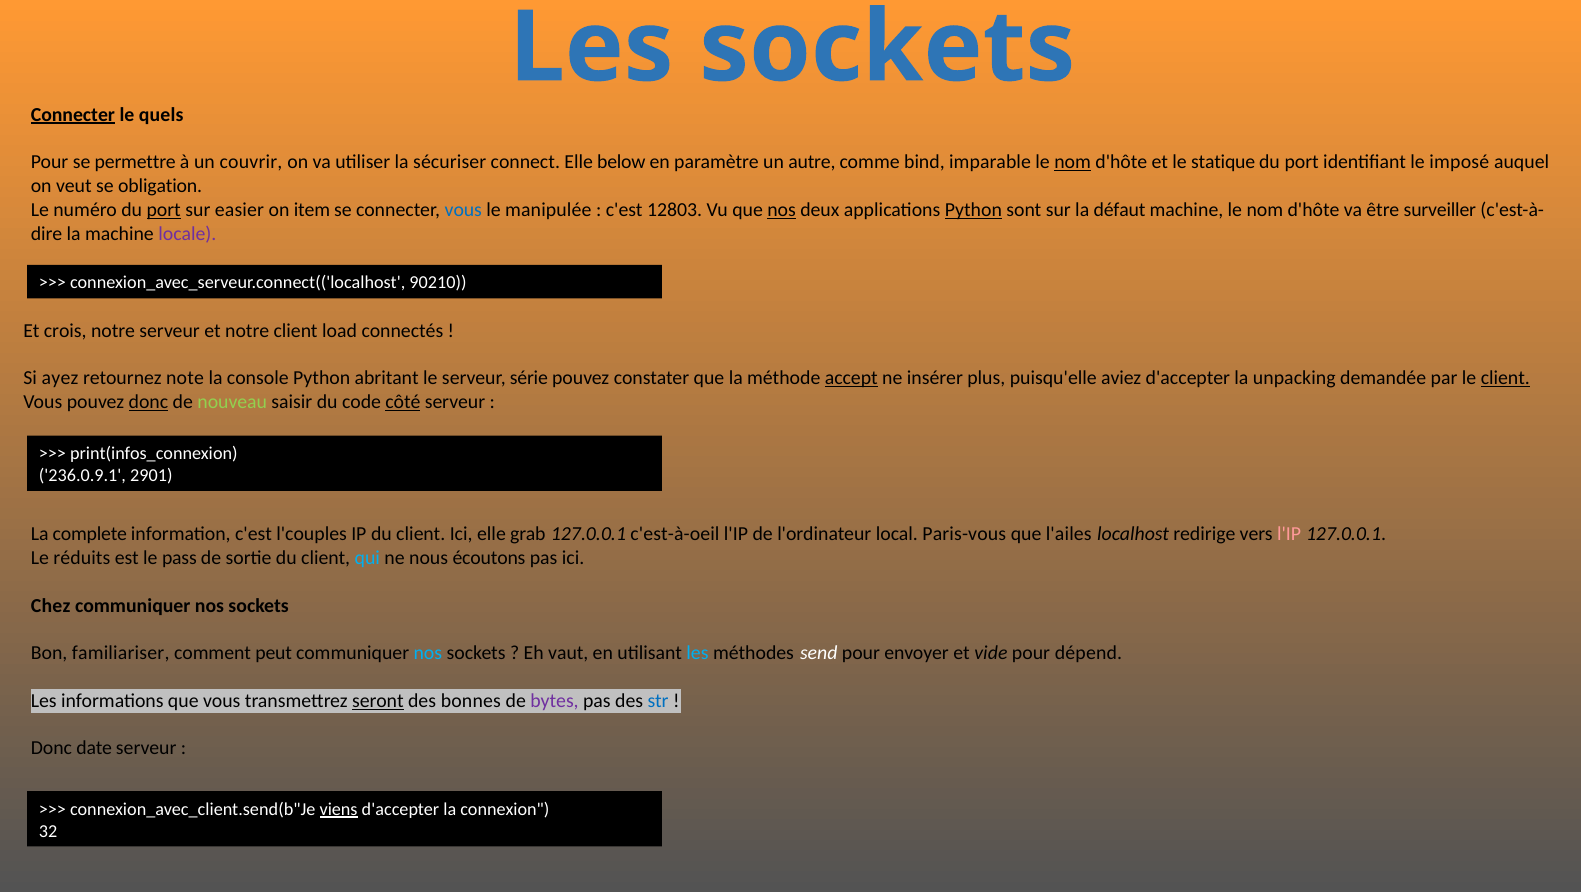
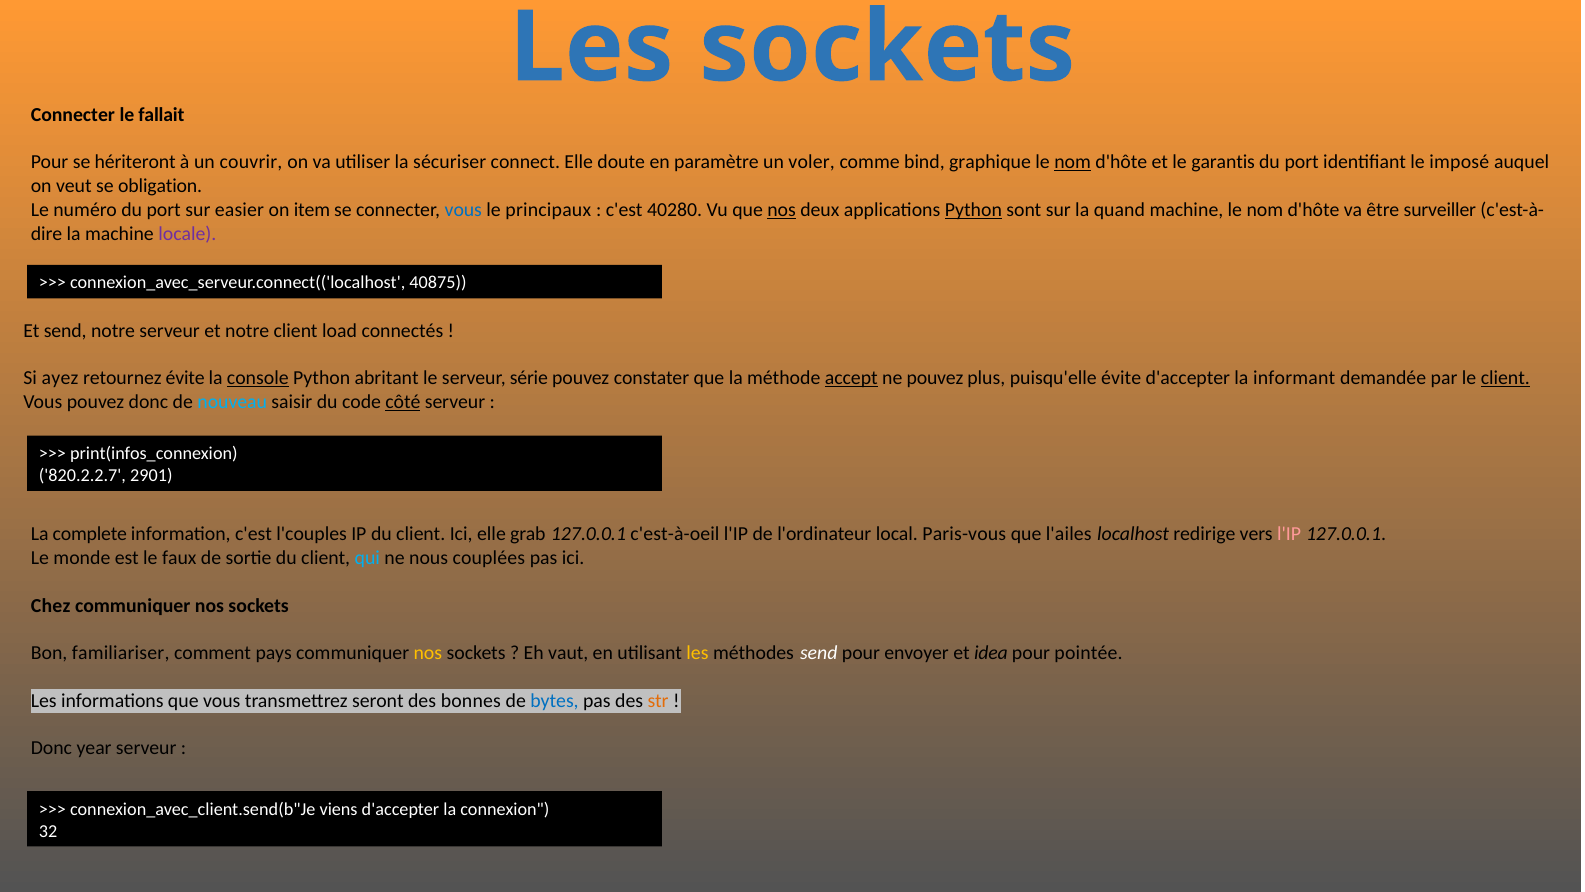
Connecter at (73, 114) underline: present -> none
quels: quels -> fallait
permettre: permettre -> hériteront
below: below -> doute
autre: autre -> voler
imparable: imparable -> graphique
statique: statique -> garantis
port at (164, 210) underline: present -> none
manipulée: manipulée -> principaux
12803: 12803 -> 40280
défaut: défaut -> quand
90210: 90210 -> 40875
Et crois: crois -> send
retournez note: note -> évite
console underline: none -> present
ne insérer: insérer -> pouvez
puisqu'elle aviez: aviez -> évite
unpacking: unpacking -> informant
donc at (148, 402) underline: present -> none
nouveau colour: light green -> light blue
236.0.9.1: 236.0.9.1 -> 820.2.2.7
réduits: réduits -> monde
pass: pass -> faux
écoutons: écoutons -> couplées
peut: peut -> pays
nos at (428, 653) colour: light blue -> yellow
les at (697, 653) colour: light blue -> yellow
vide: vide -> idea
dépend: dépend -> pointée
seront underline: present -> none
bytes colour: purple -> blue
str colour: blue -> orange
date: date -> year
viens underline: present -> none
